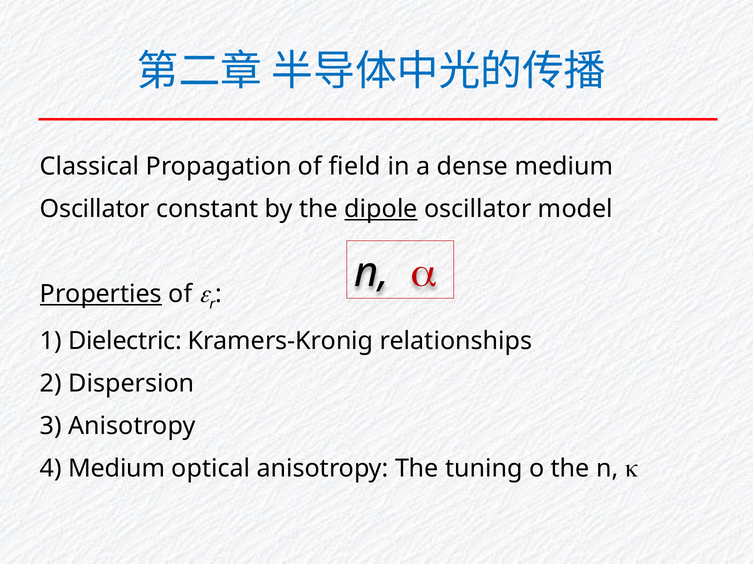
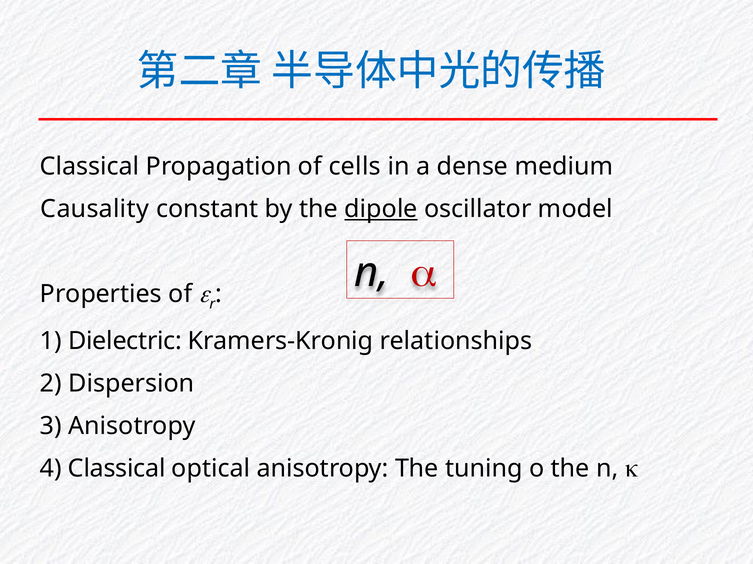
field: field -> cells
Oscillator at (95, 209): Oscillator -> Causality
Properties underline: present -> none
4 Medium: Medium -> Classical
